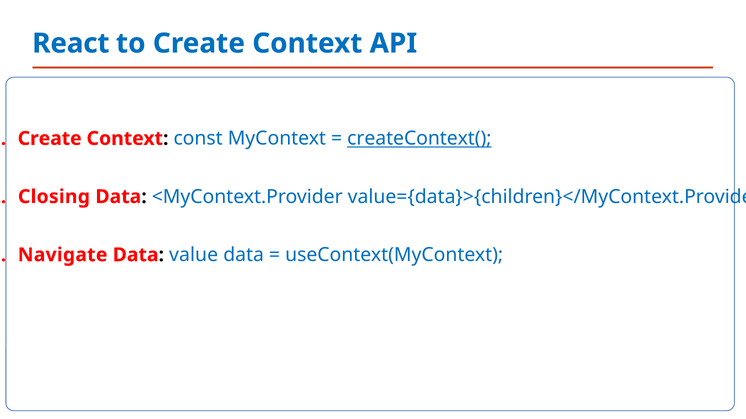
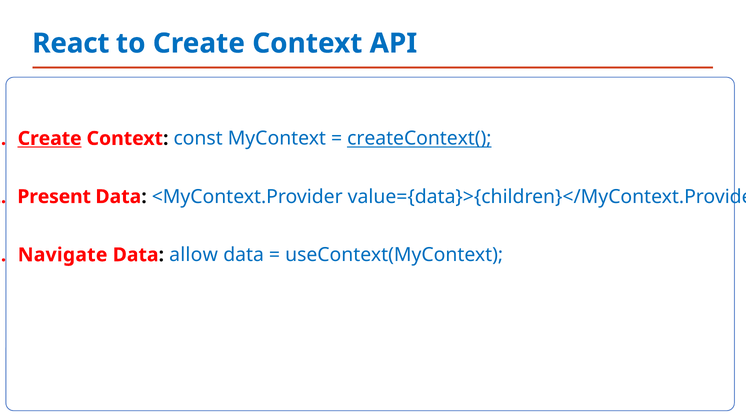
Create at (50, 139) underline: none -> present
Closing: Closing -> Present
value: value -> allow
